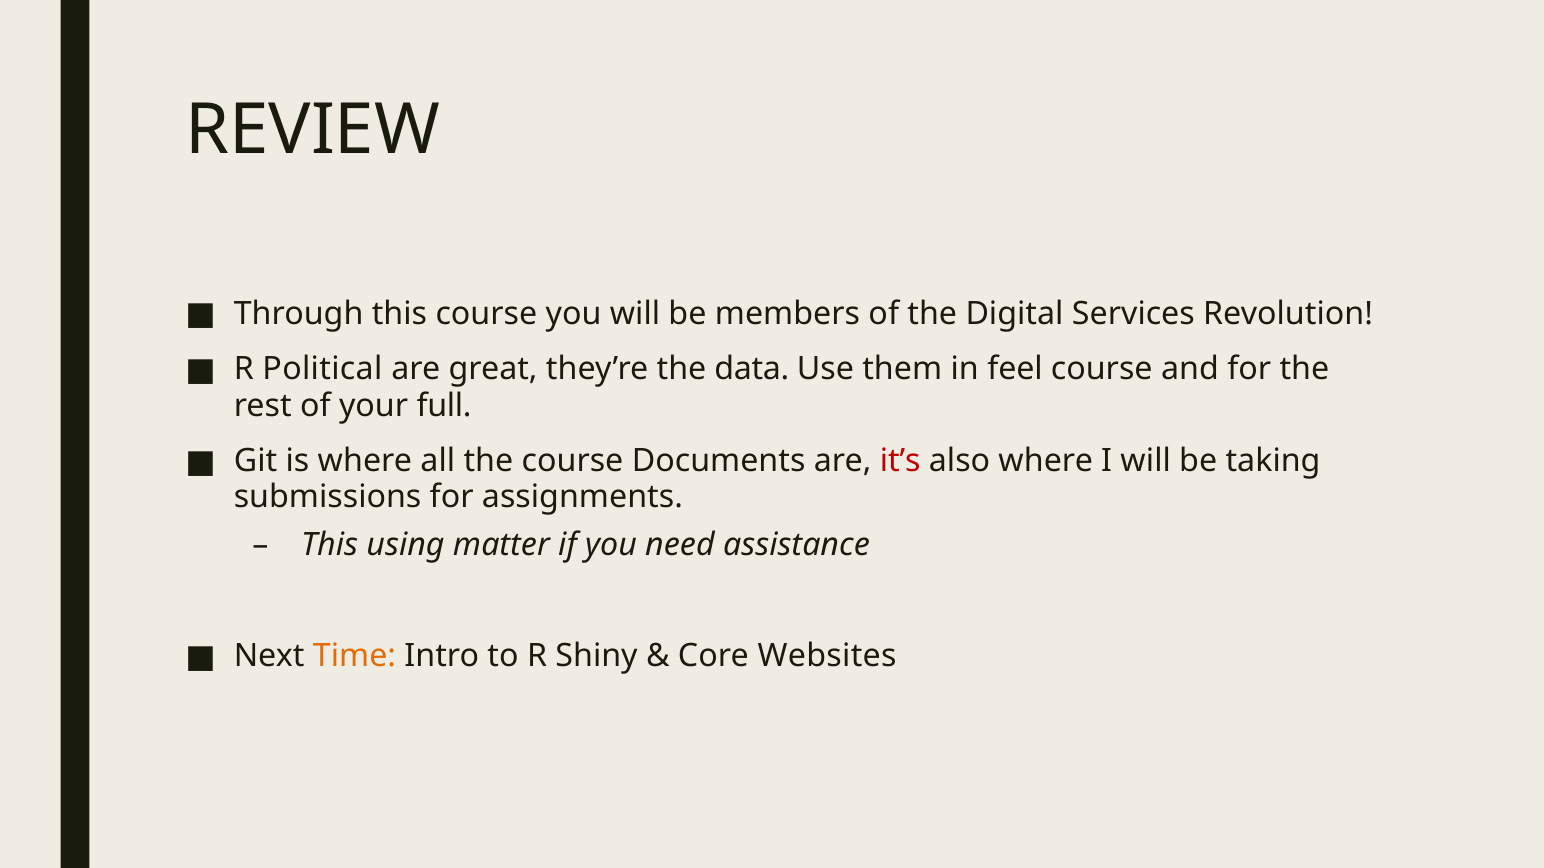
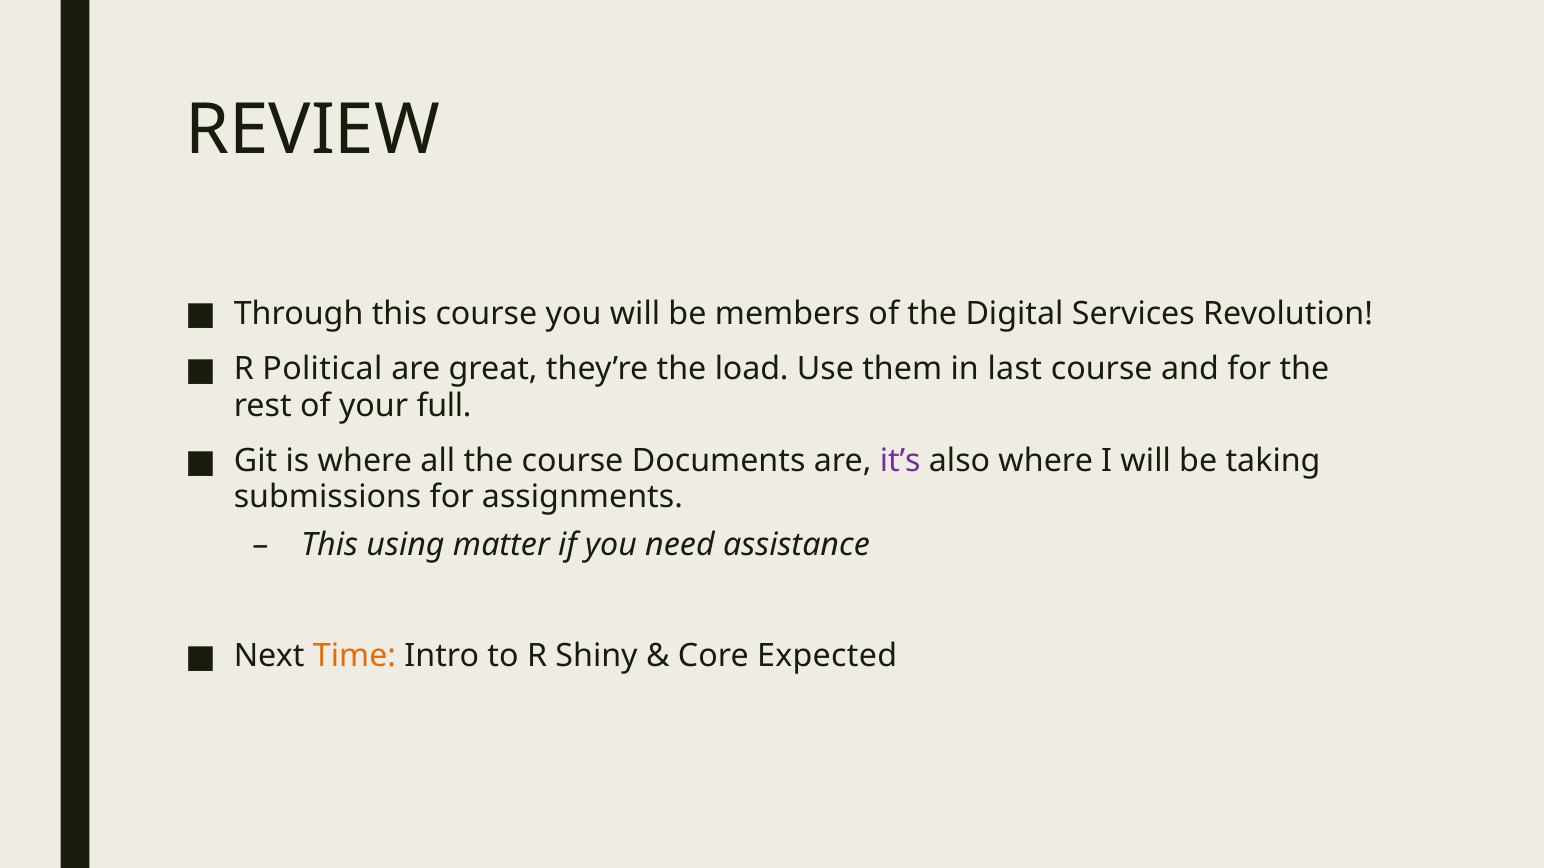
data: data -> load
feel: feel -> last
it’s colour: red -> purple
Websites: Websites -> Expected
